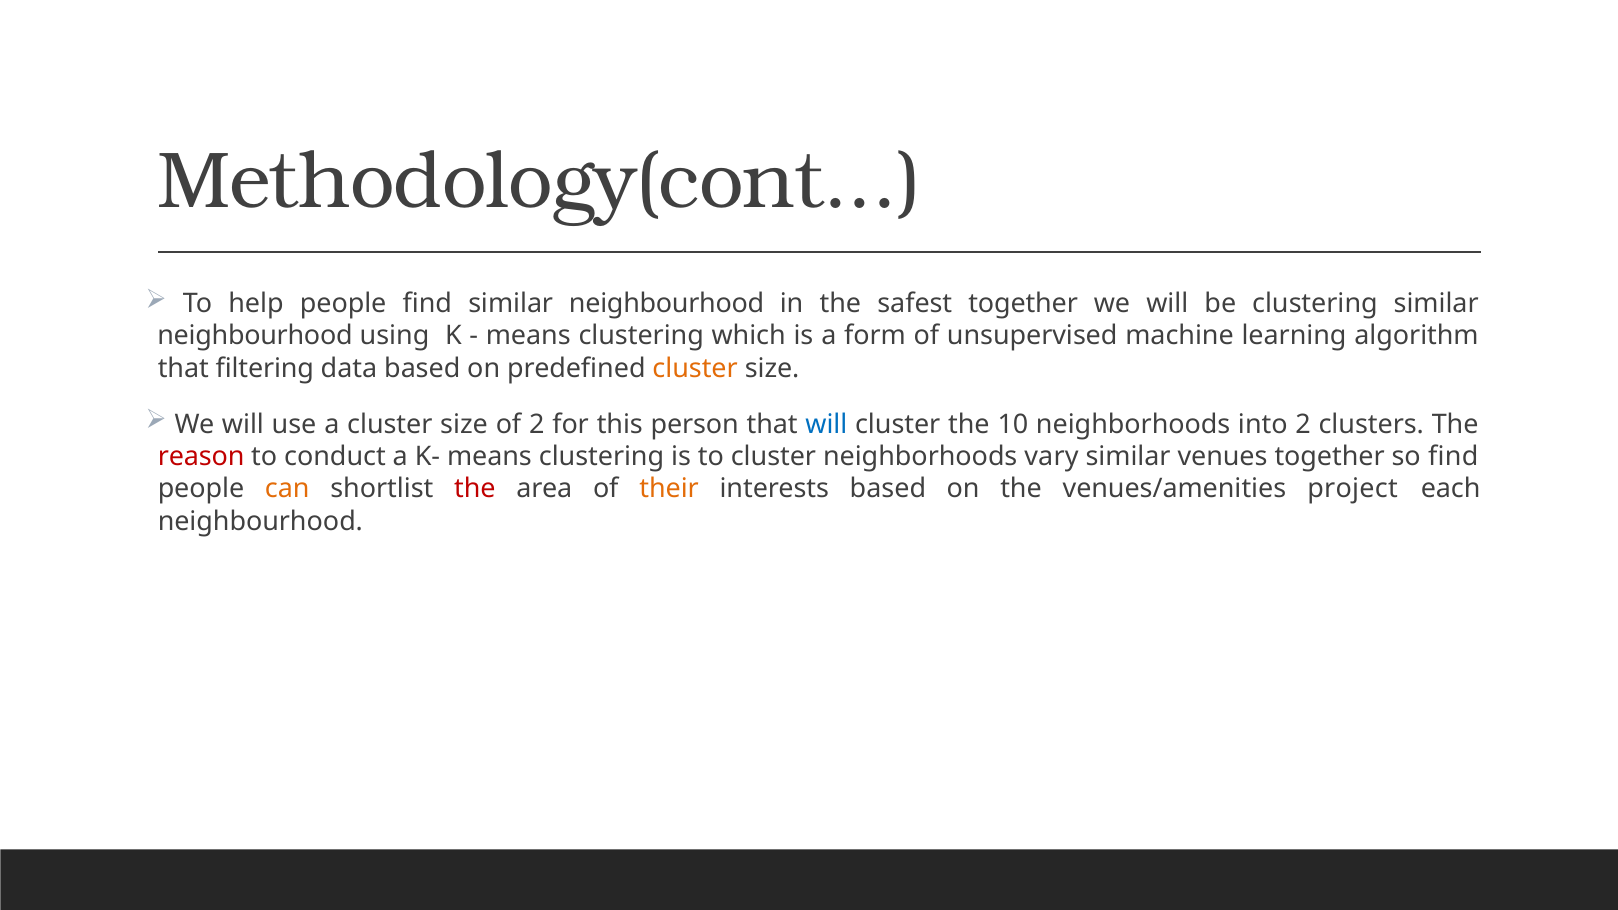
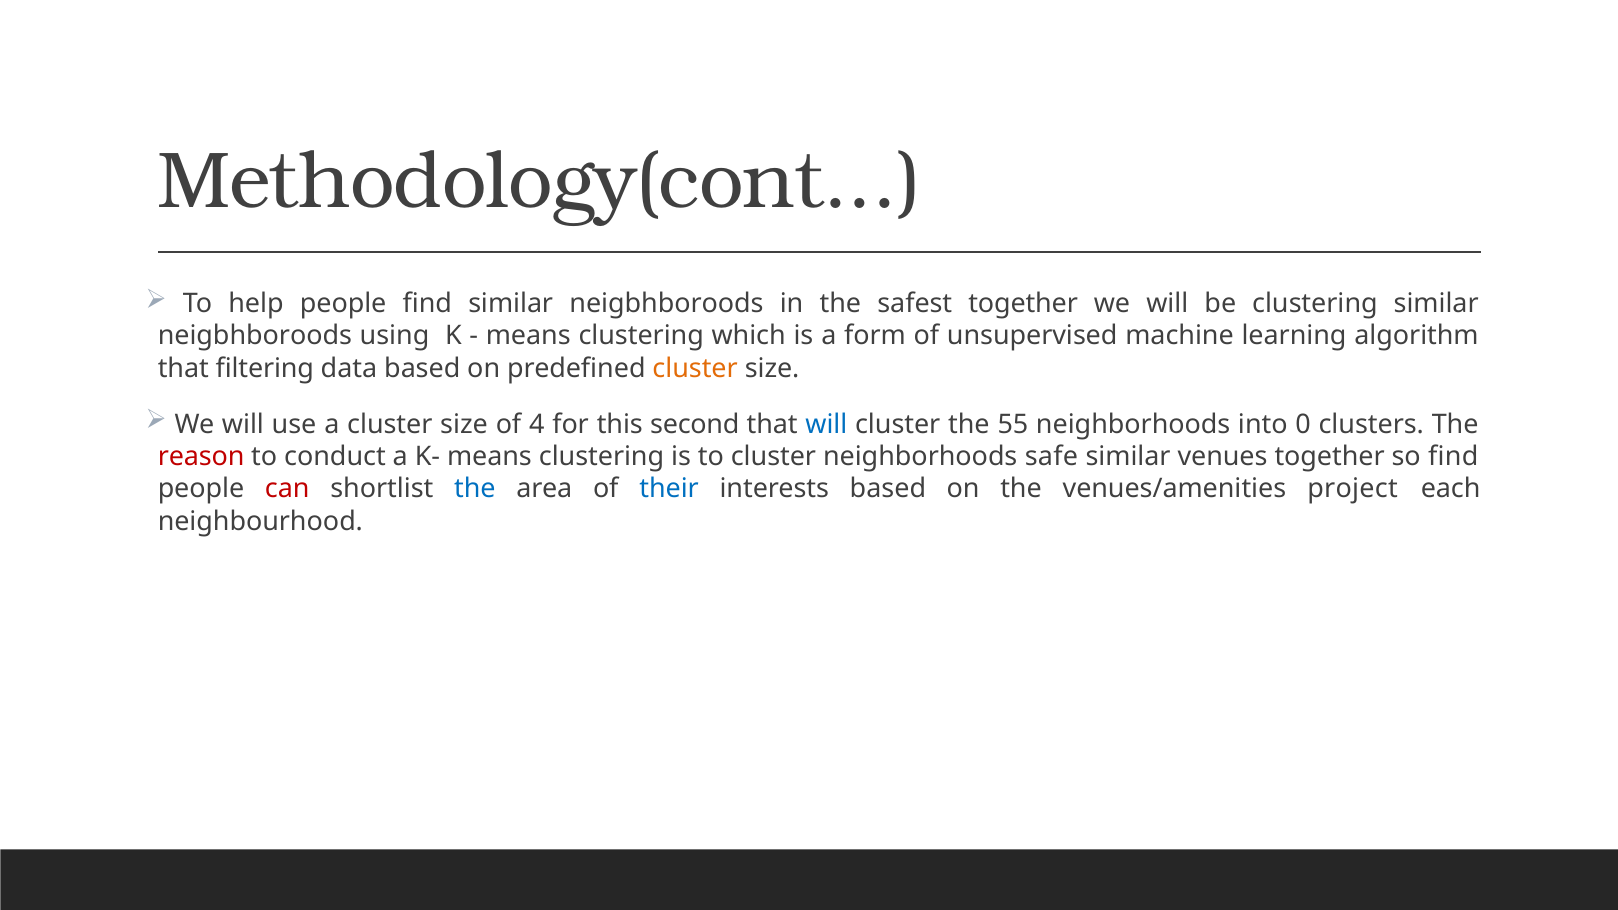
find similar neighbourhood: neighbourhood -> neigbhboroods
neighbourhood at (255, 336): neighbourhood -> neigbhboroods
of 2: 2 -> 4
person: person -> second
10: 10 -> 55
into 2: 2 -> 0
vary: vary -> safe
can colour: orange -> red
the at (475, 489) colour: red -> blue
their colour: orange -> blue
